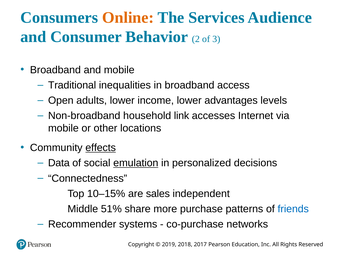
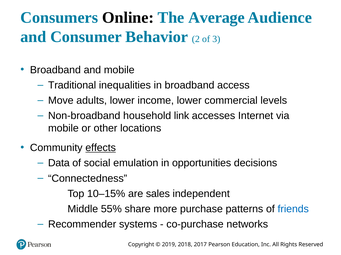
Online colour: orange -> black
Services: Services -> Average
Open: Open -> Move
advantages: advantages -> commercial
emulation underline: present -> none
personalized: personalized -> opportunities
51%: 51% -> 55%
